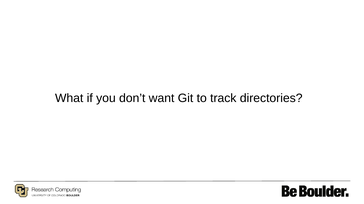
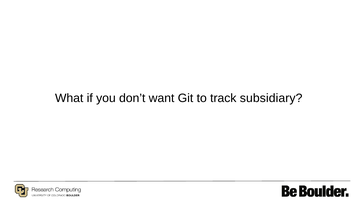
directories: directories -> subsidiary
